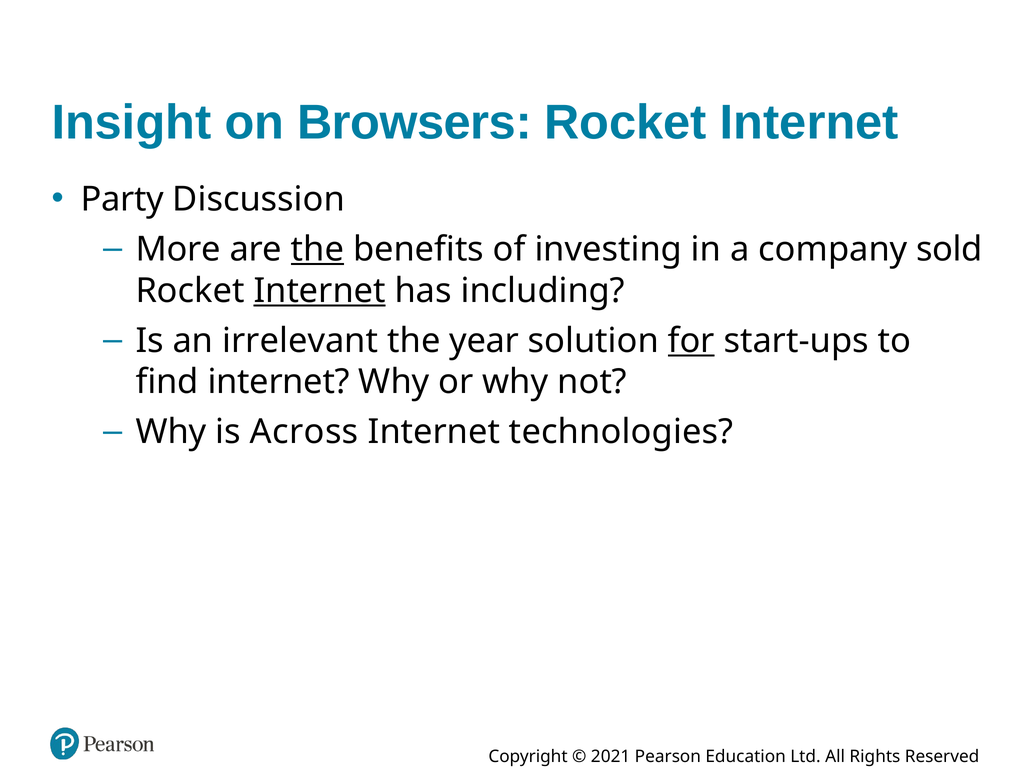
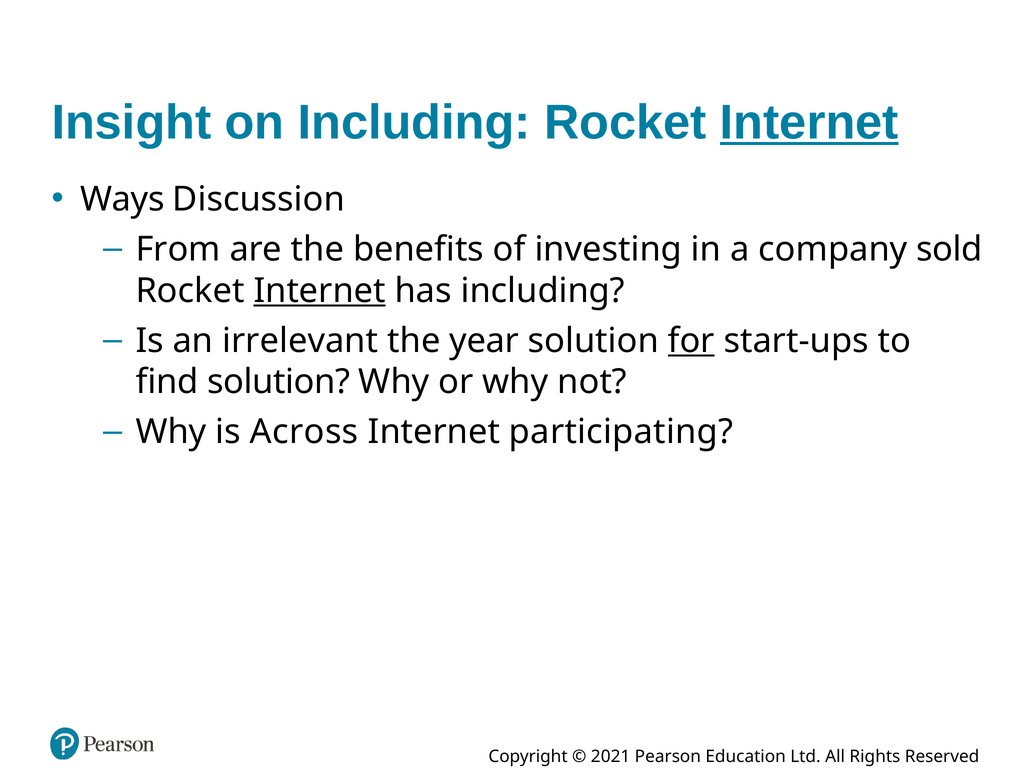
on Browsers: Browsers -> Including
Internet at (809, 123) underline: none -> present
Party: Party -> Ways
More: More -> From
the at (317, 249) underline: present -> none
find internet: internet -> solution
technologies: technologies -> participating
